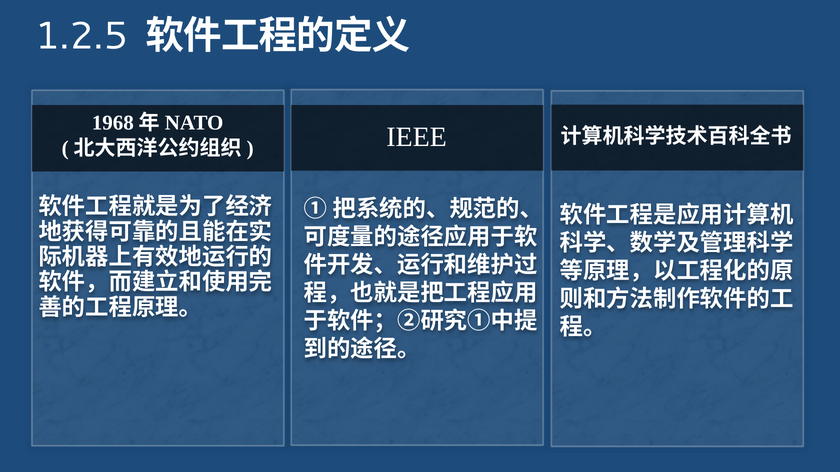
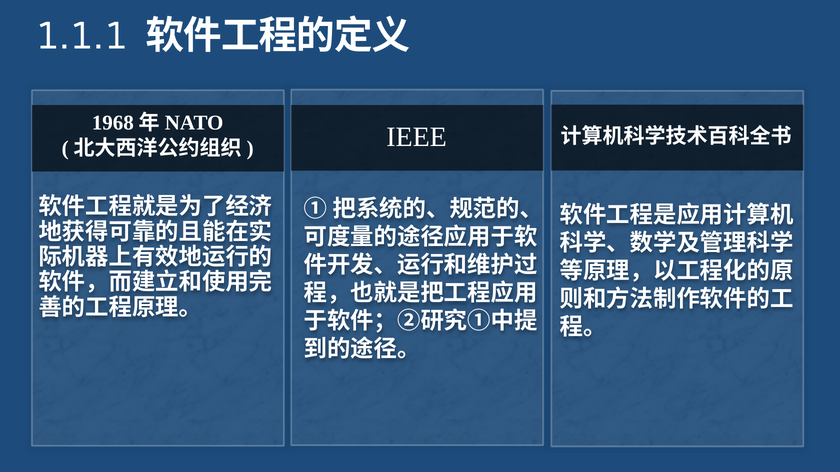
1.2.5: 1.2.5 -> 1.1.1
